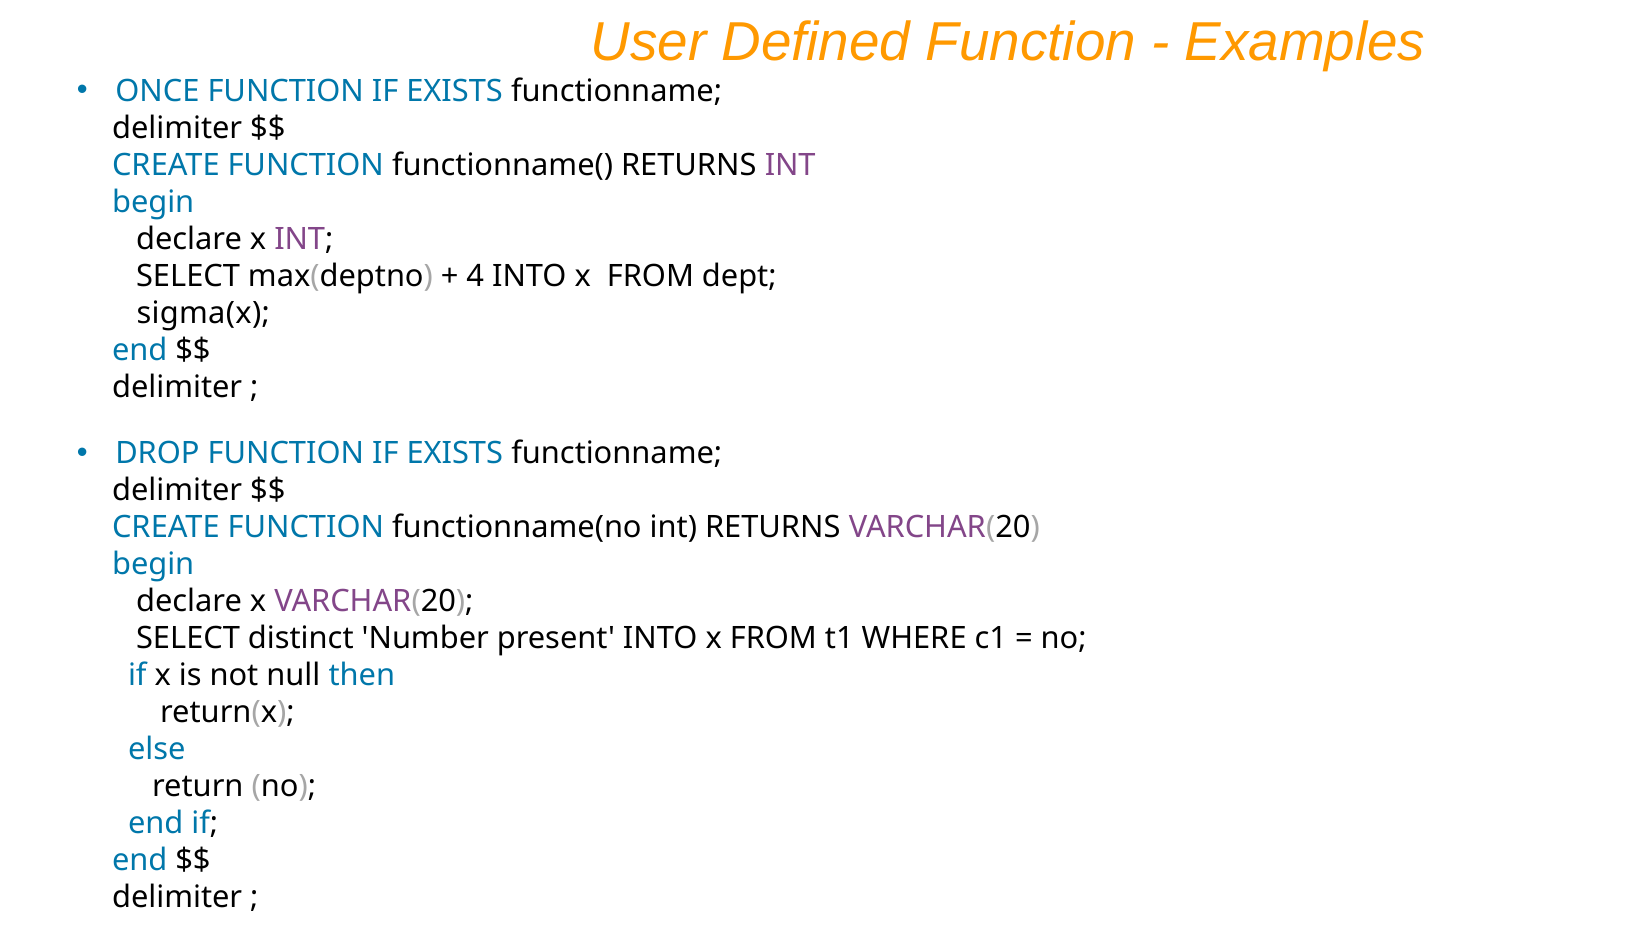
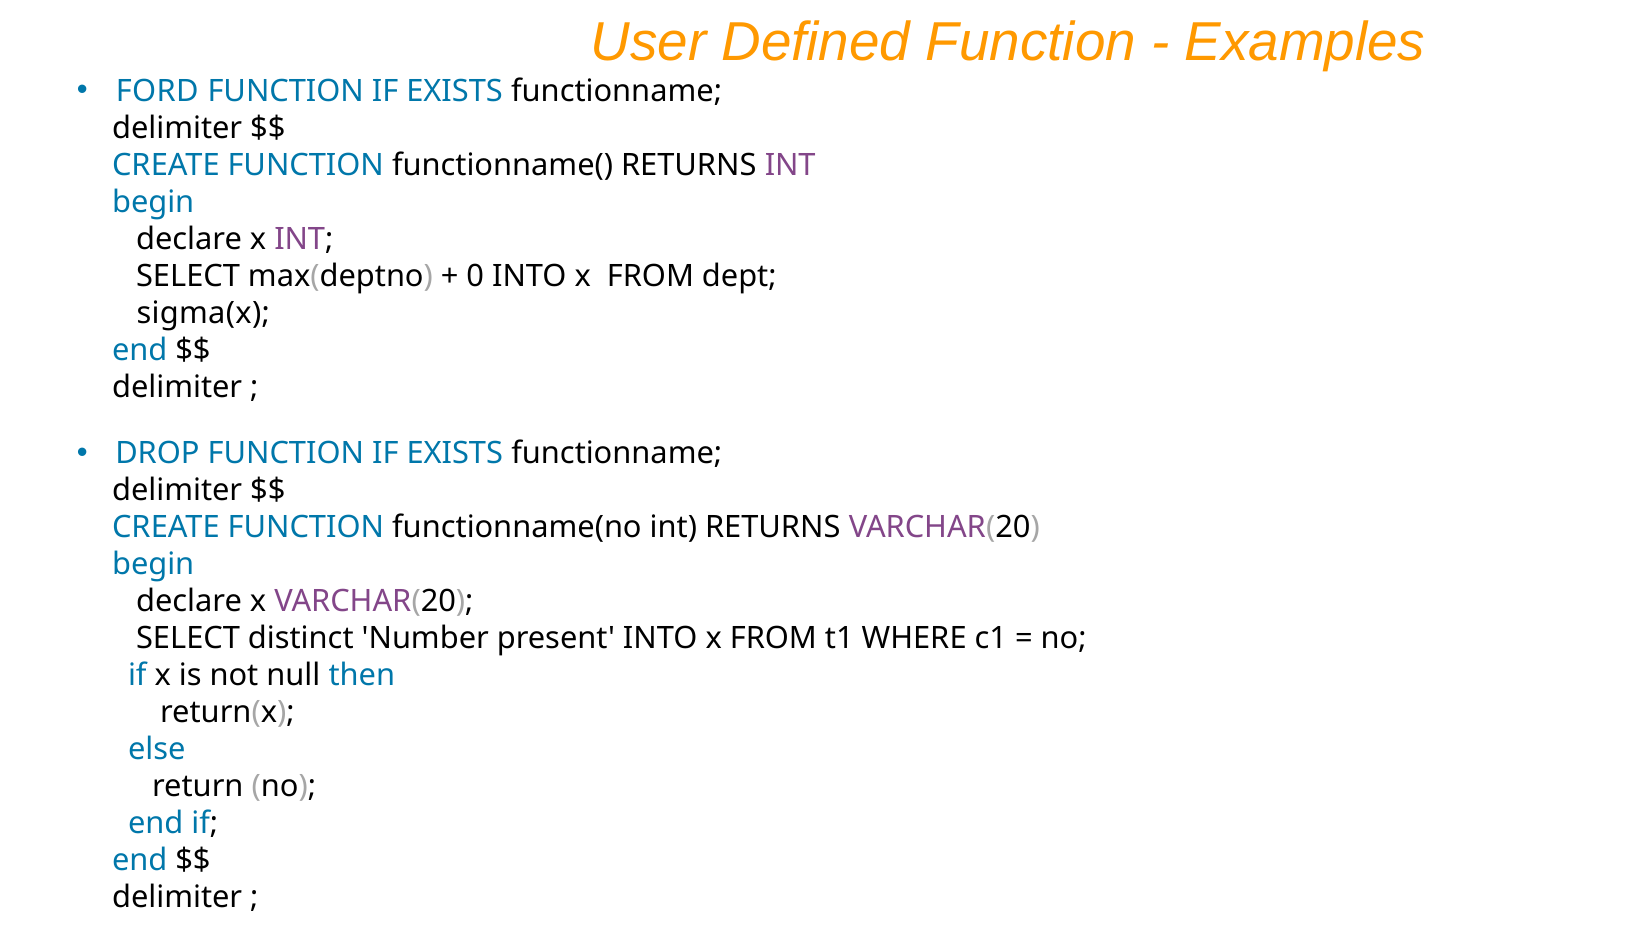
ONCE: ONCE -> FORD
4: 4 -> 0
